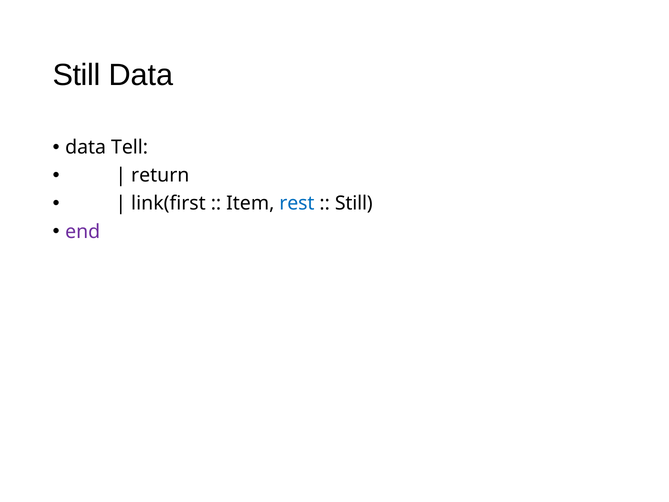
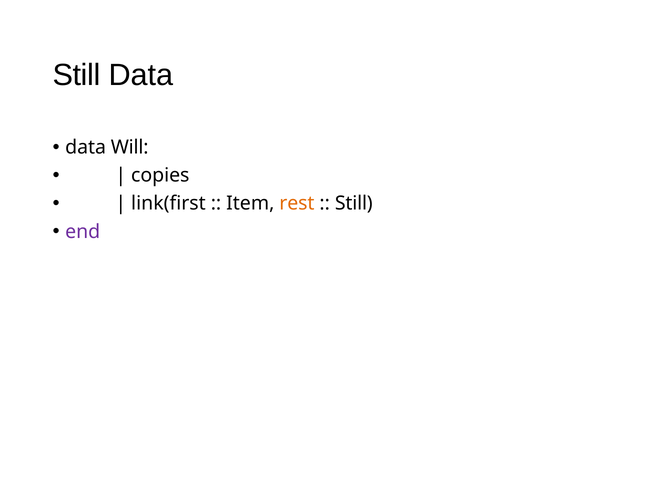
Tell: Tell -> Will
return: return -> copies
rest colour: blue -> orange
